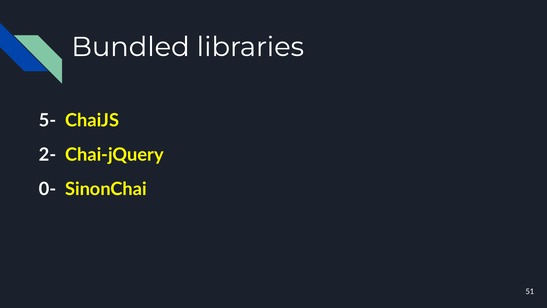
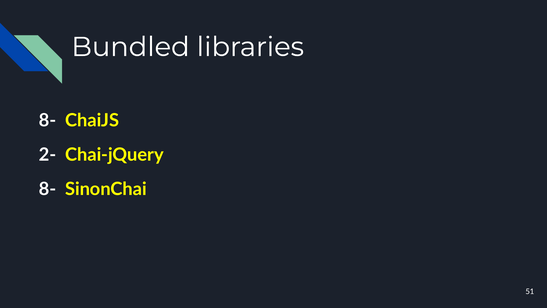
5- at (48, 120): 5- -> 8-
0- at (48, 189): 0- -> 8-
